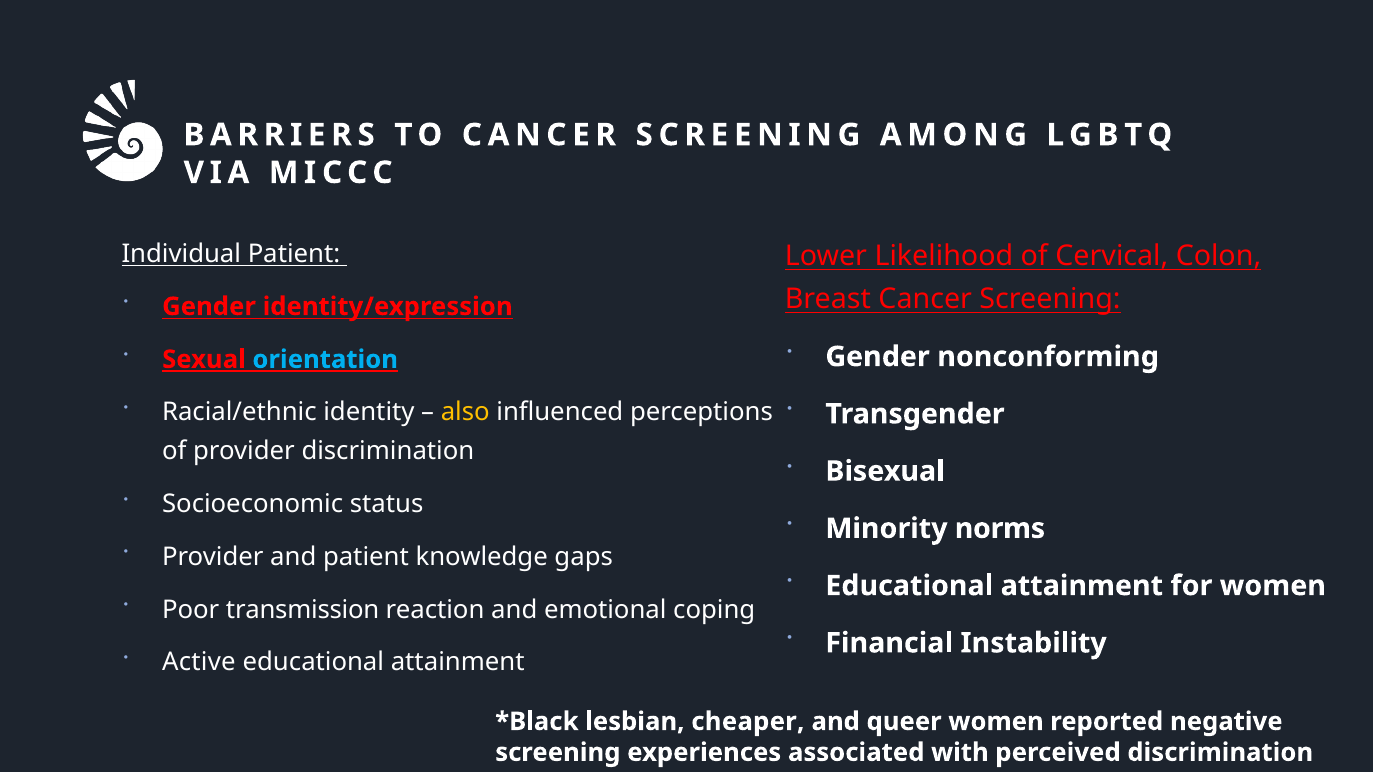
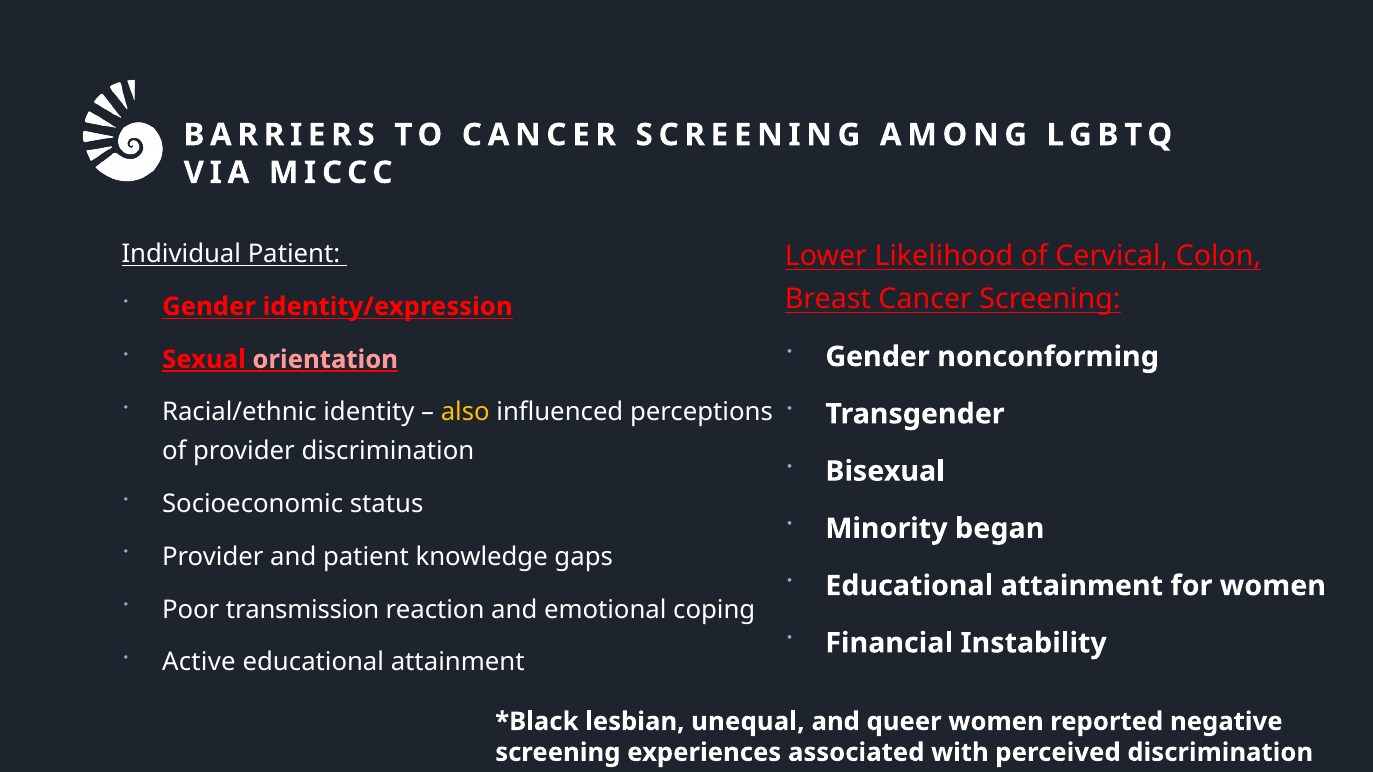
orientation colour: light blue -> pink
norms: norms -> began
cheaper: cheaper -> unequal
